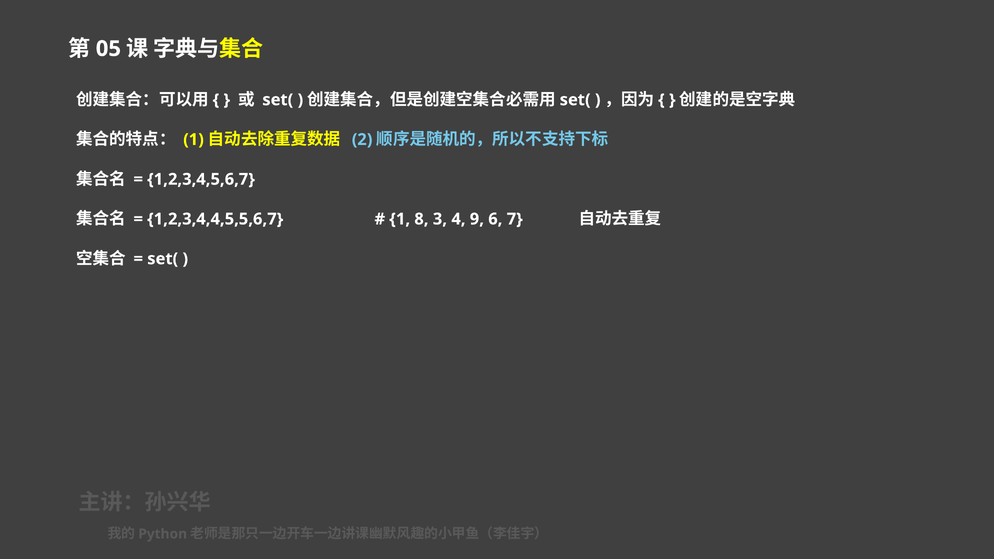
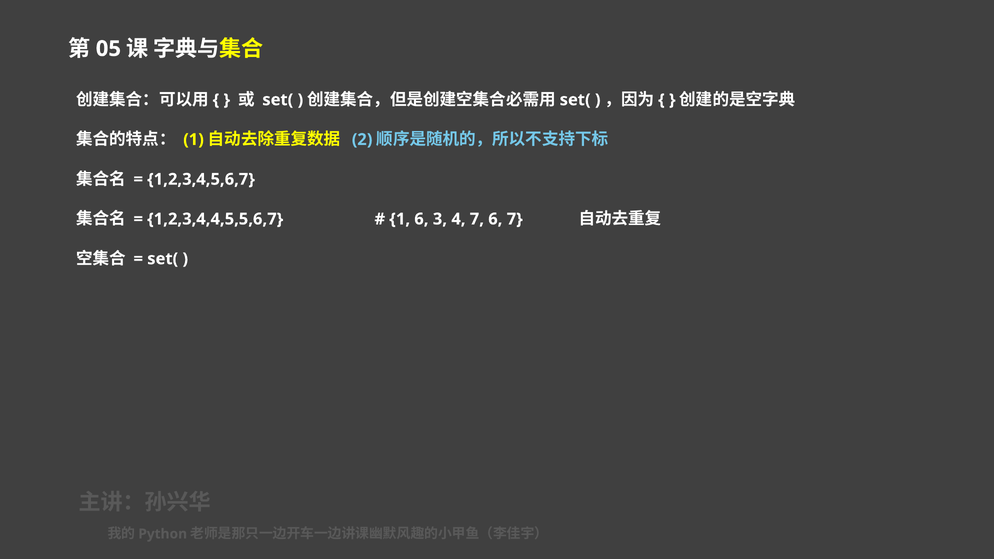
1 8: 8 -> 6
4 9: 9 -> 7
